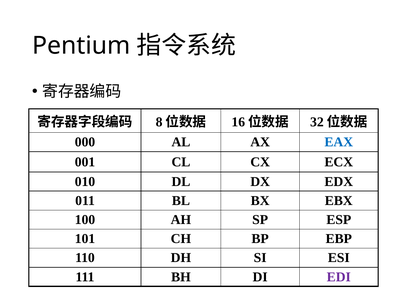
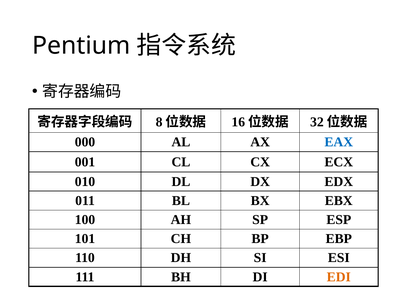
EDI colour: purple -> orange
